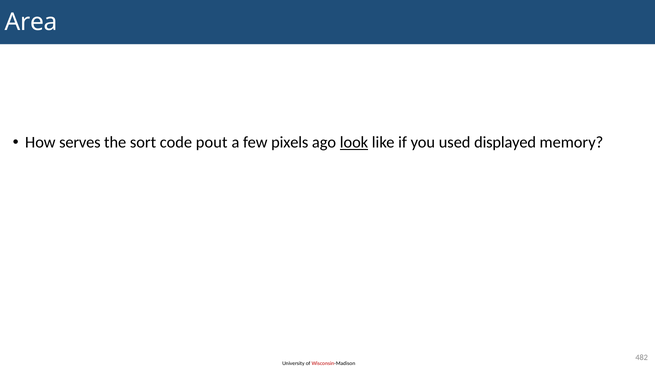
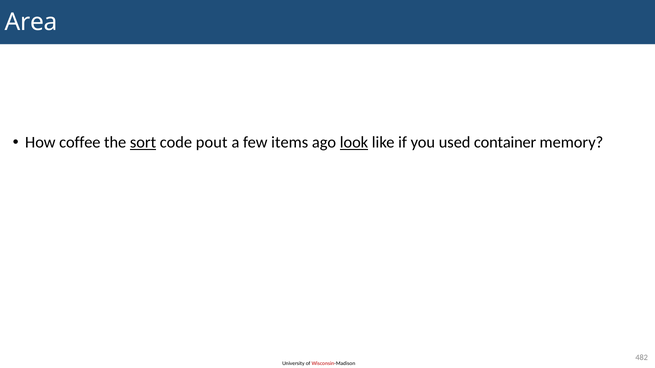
serves: serves -> coffee
sort underline: none -> present
pixels: pixels -> items
displayed: displayed -> container
